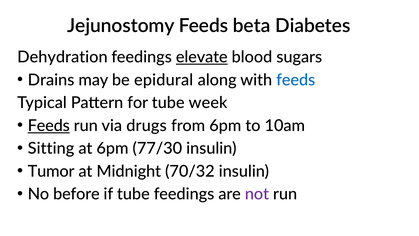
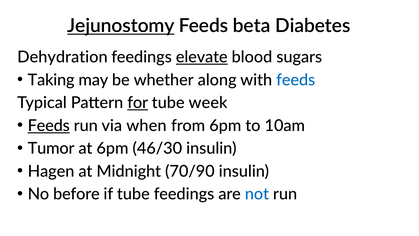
Jejunostomy underline: none -> present
Drains: Drains -> Taking
epidural: epidural -> whether
for underline: none -> present
drugs: drugs -> when
Sitting: Sitting -> Tumor
77/30: 77/30 -> 46/30
Tumor: Tumor -> Hagen
70/32: 70/32 -> 70/90
not colour: purple -> blue
